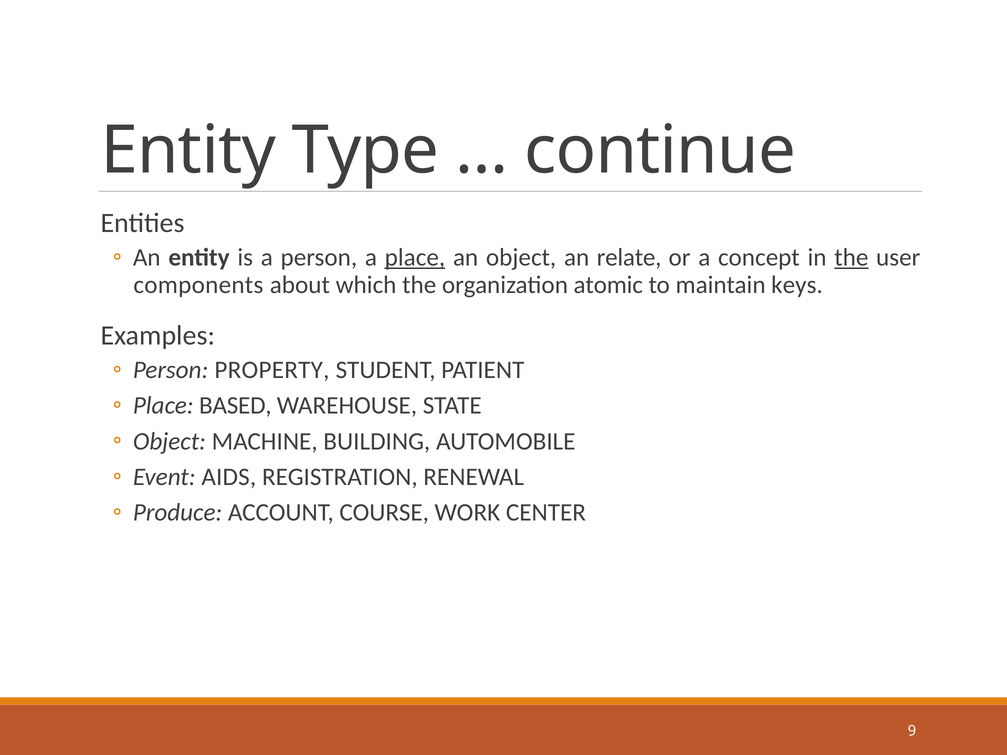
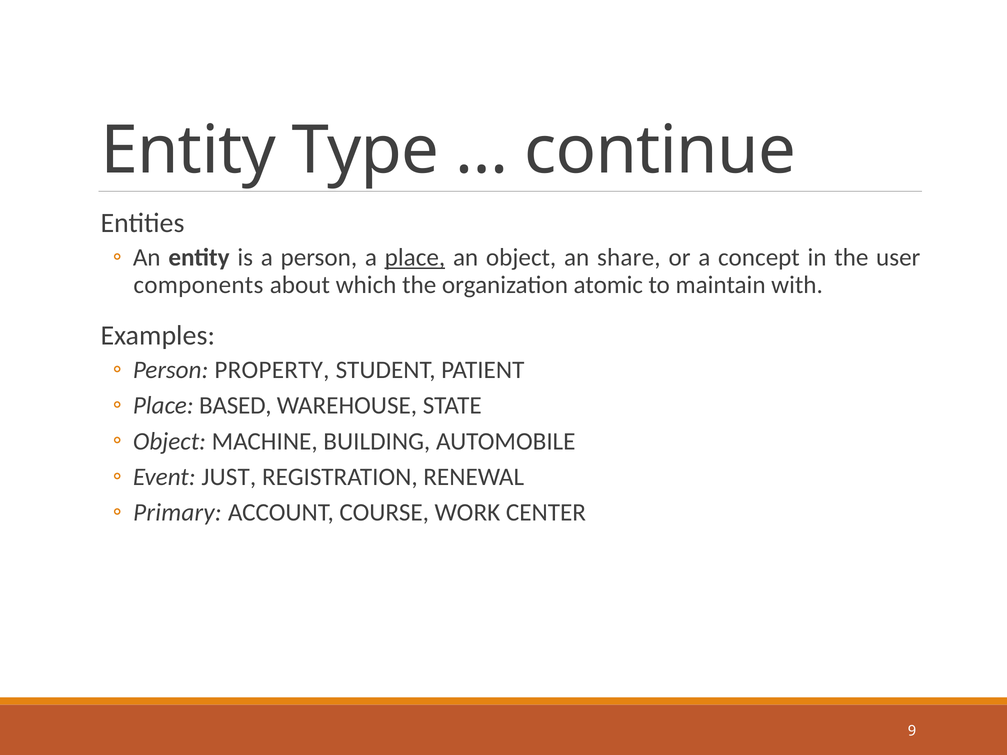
relate: relate -> share
the at (851, 258) underline: present -> none
keys: keys -> with
AIDS: AIDS -> JUST
Produce: Produce -> Primary
